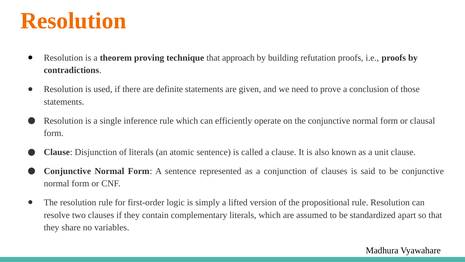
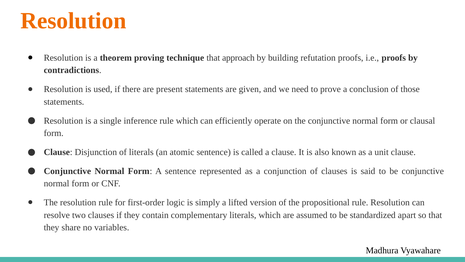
definite: definite -> present
